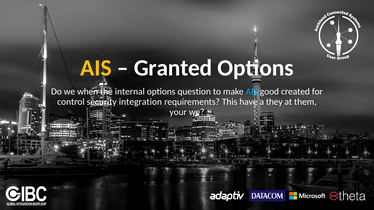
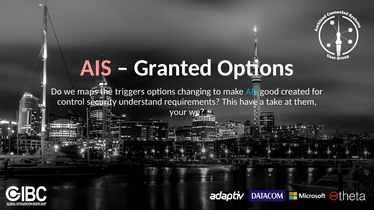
AIS at (96, 68) colour: yellow -> pink
when: when -> maps
internal: internal -> triggers
question: question -> changing
integration: integration -> understand
they: they -> take
